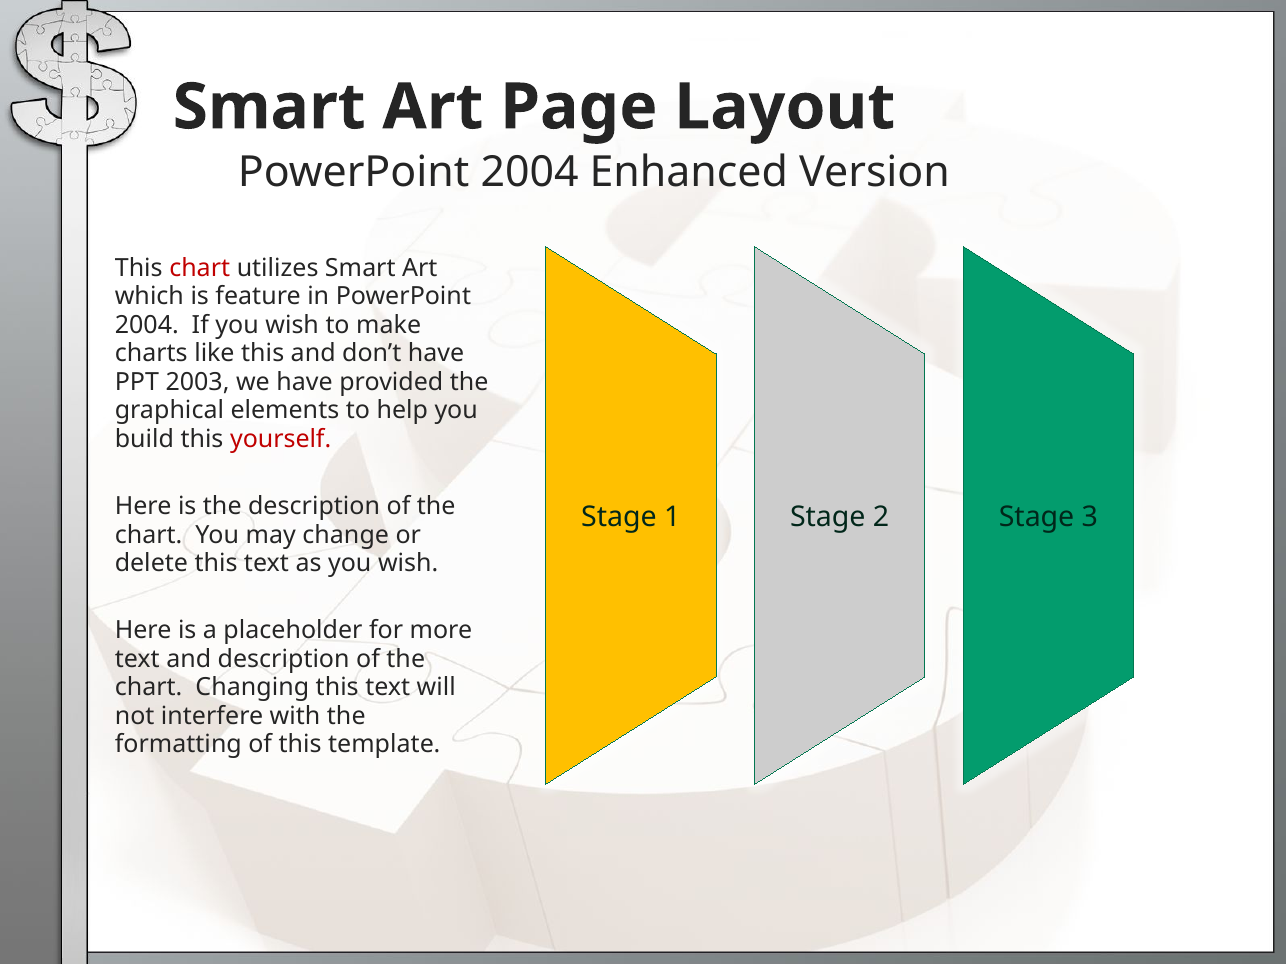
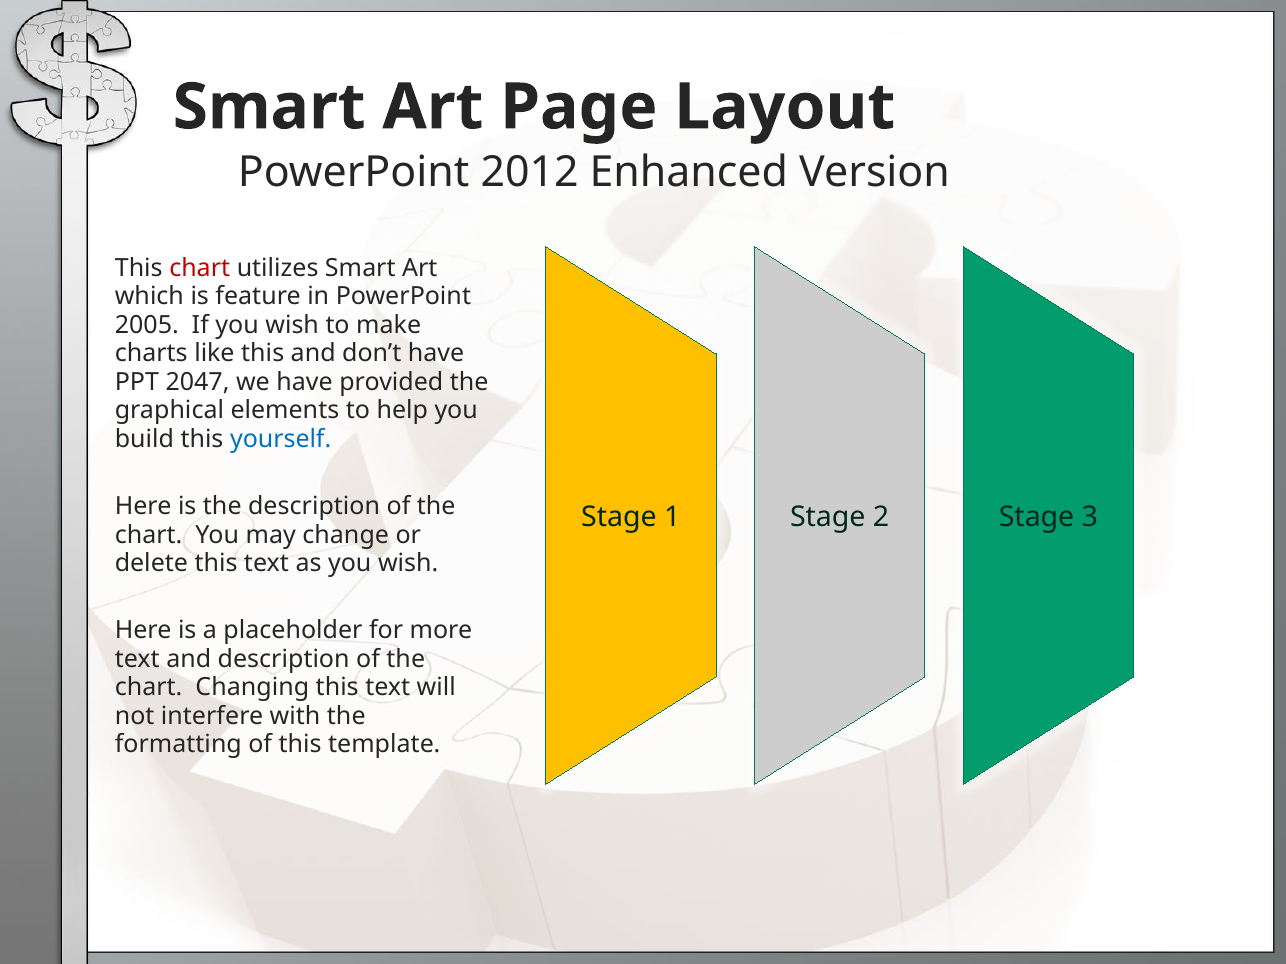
2004 at (530, 172): 2004 -> 2012
2004 at (147, 325): 2004 -> 2005
2003: 2003 -> 2047
yourself colour: red -> blue
